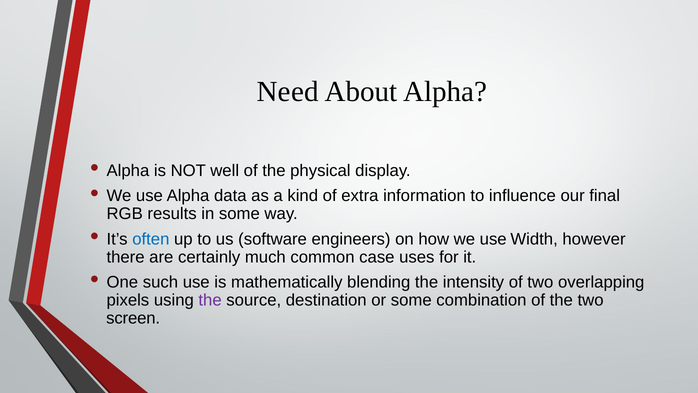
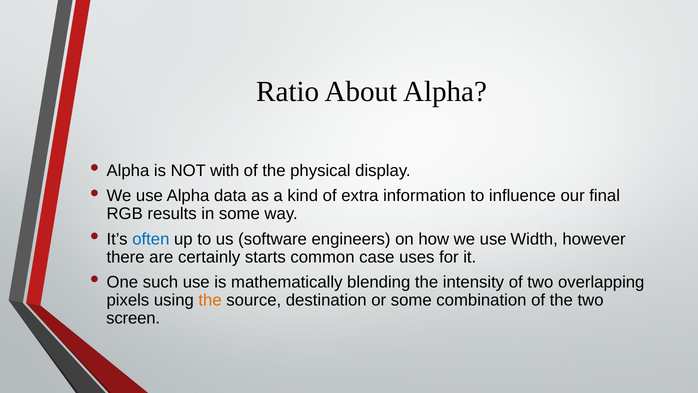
Need: Need -> Ratio
well: well -> with
much: much -> starts
the at (210, 300) colour: purple -> orange
